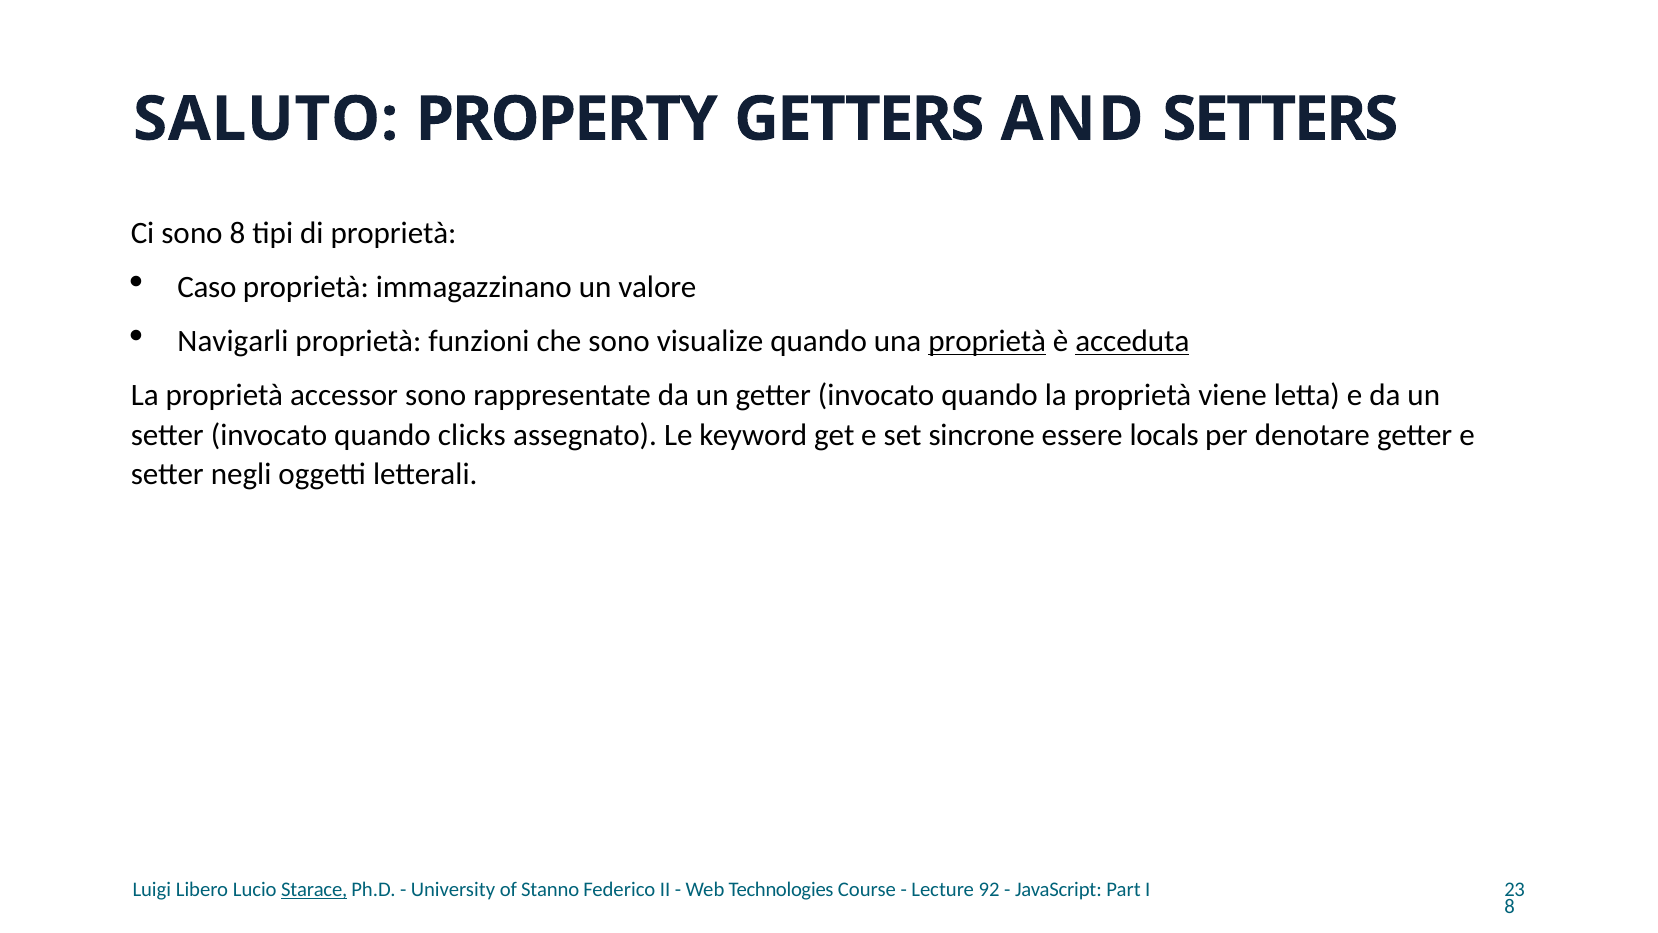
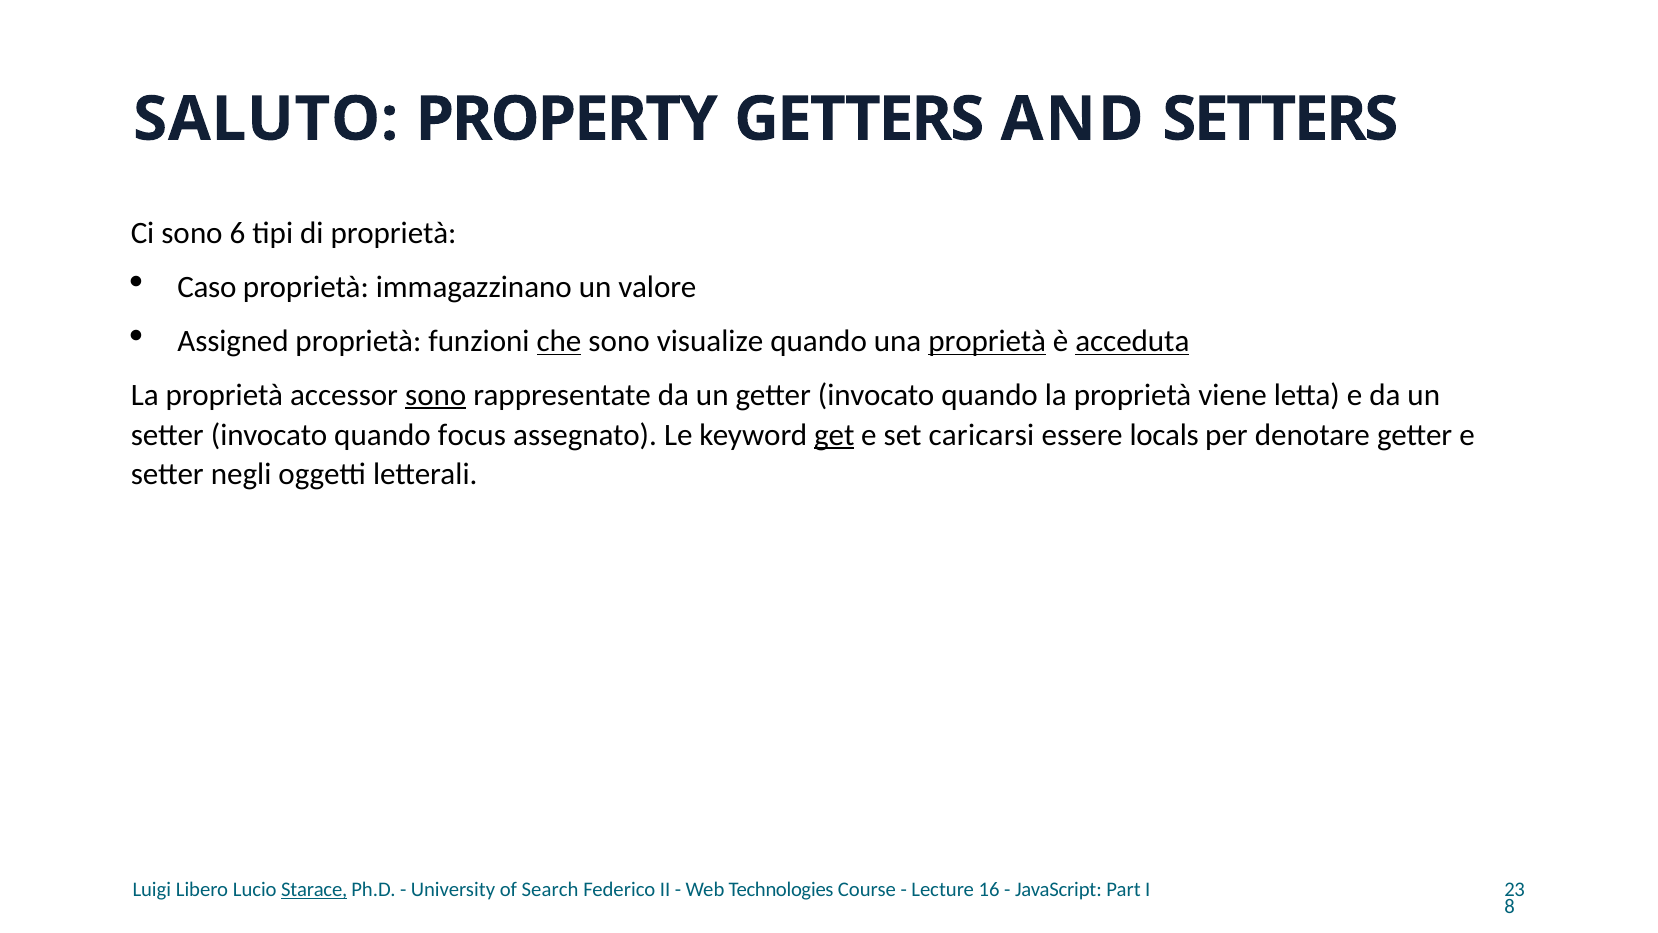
sono 8: 8 -> 6
Navigarli: Navigarli -> Assigned
che underline: none -> present
sono at (436, 395) underline: none -> present
clicks: clicks -> focus
get underline: none -> present
sincrone: sincrone -> caricarsi
Stanno: Stanno -> Search
92: 92 -> 16
